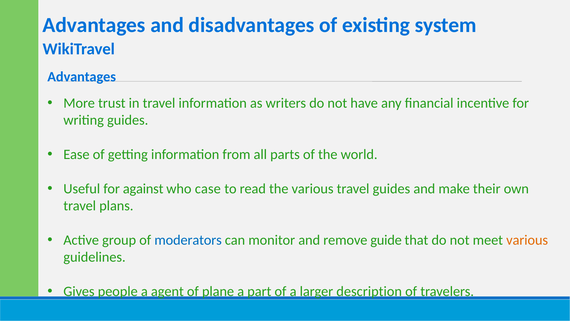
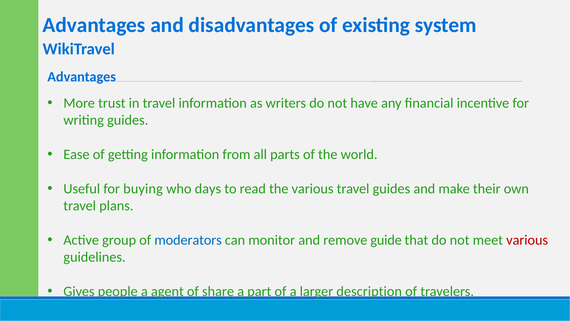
against: against -> buying
case: case -> days
various at (527, 240) colour: orange -> red
plane: plane -> share
